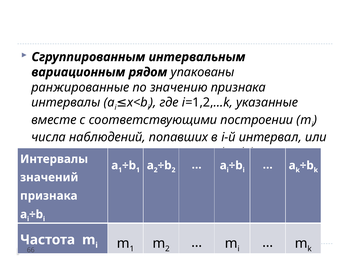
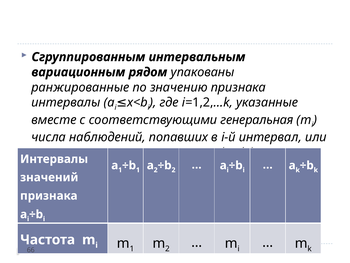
построении: построении -> генеральная
